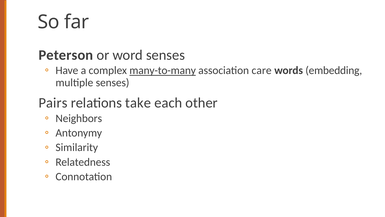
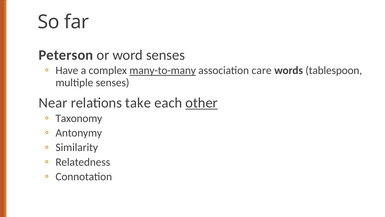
embedding: embedding -> tablespoon
Pairs: Pairs -> Near
other underline: none -> present
Neighbors: Neighbors -> Taxonomy
